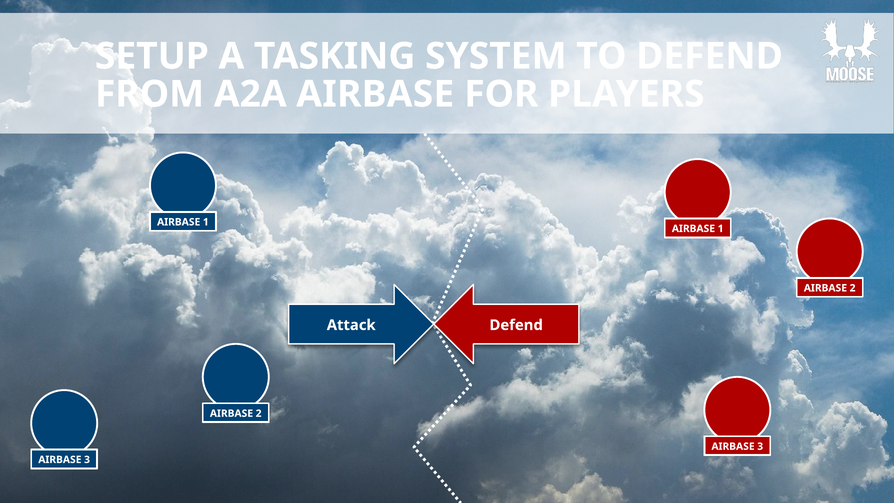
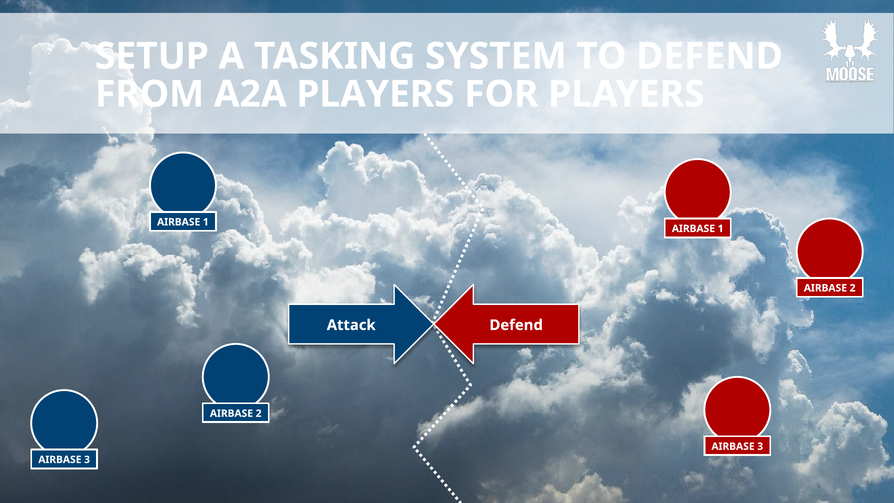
A2A AIRBASE: AIRBASE -> PLAYERS
